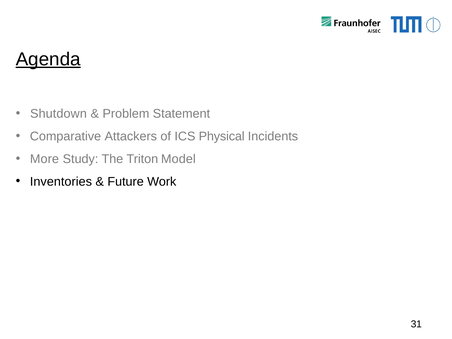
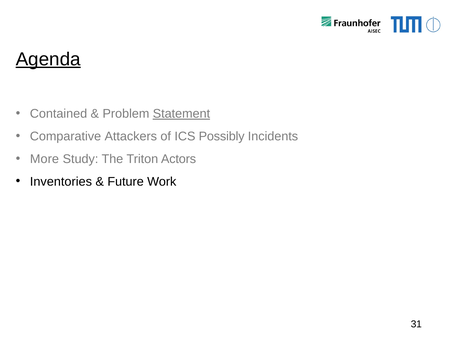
Shutdown: Shutdown -> Contained
Statement underline: none -> present
Physical: Physical -> Possibly
Model: Model -> Actors
